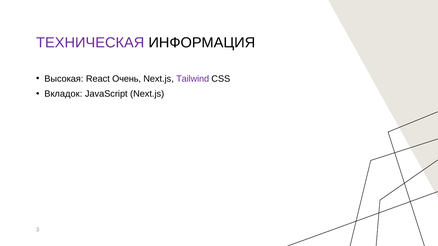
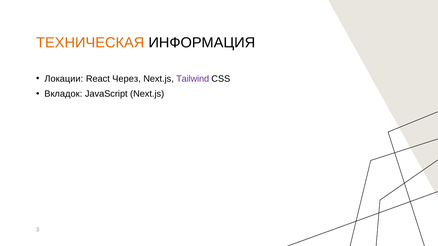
ТЕХНИЧЕСКАЯ colour: purple -> orange
Высокая: Высокая -> Локации
Очень: Очень -> Через
